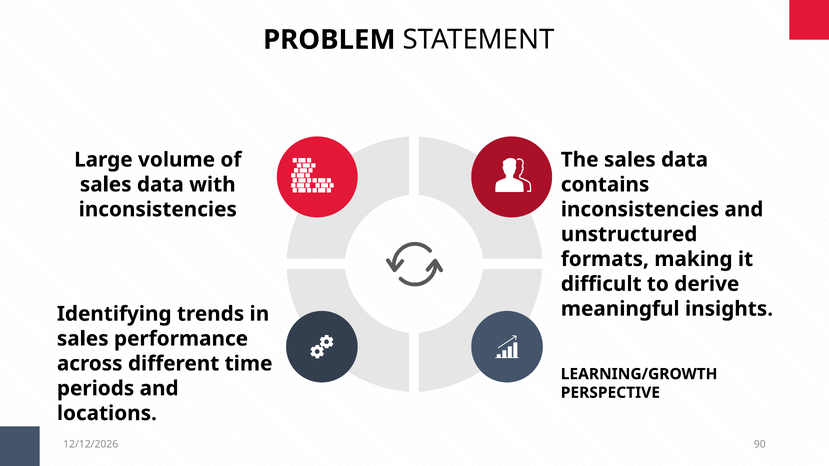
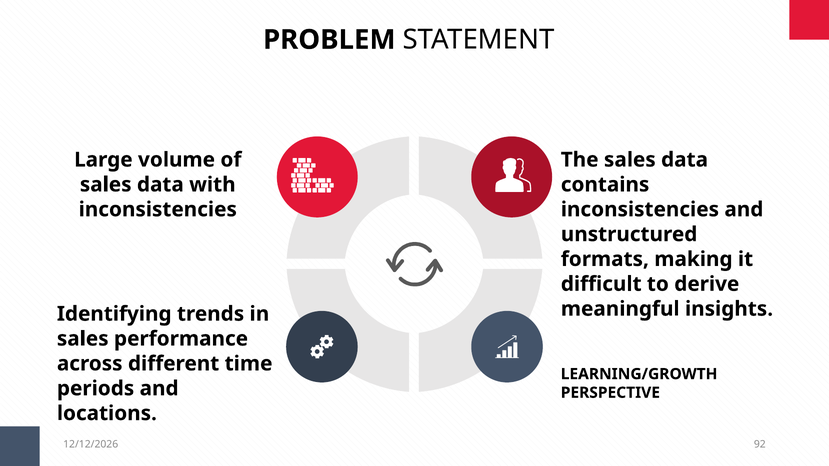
90: 90 -> 92
